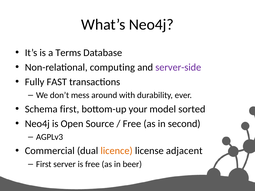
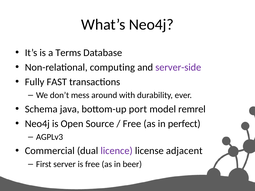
Schema first: first -> java
your: your -> port
sorted: sorted -> remrel
second: second -> perfect
licence colour: orange -> purple
